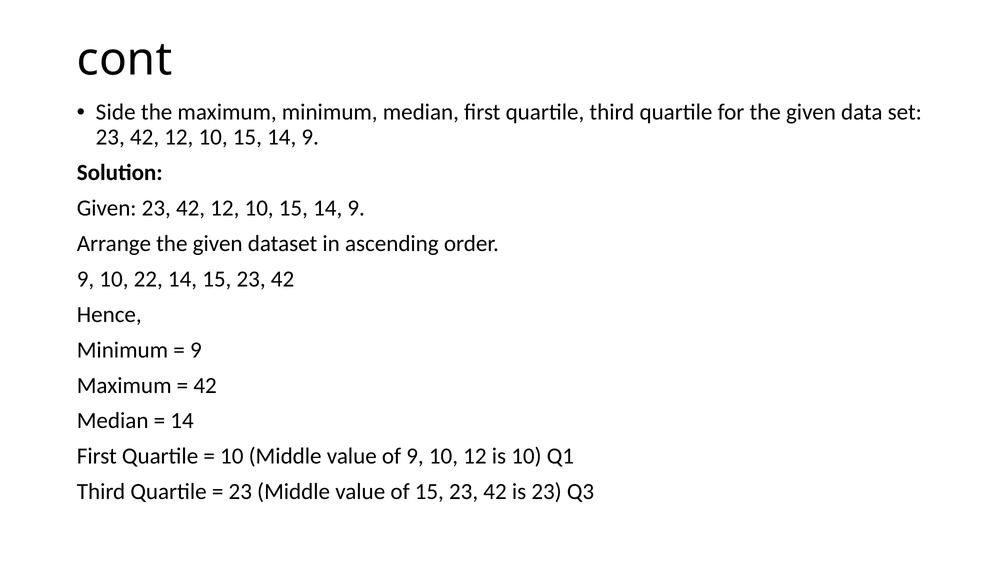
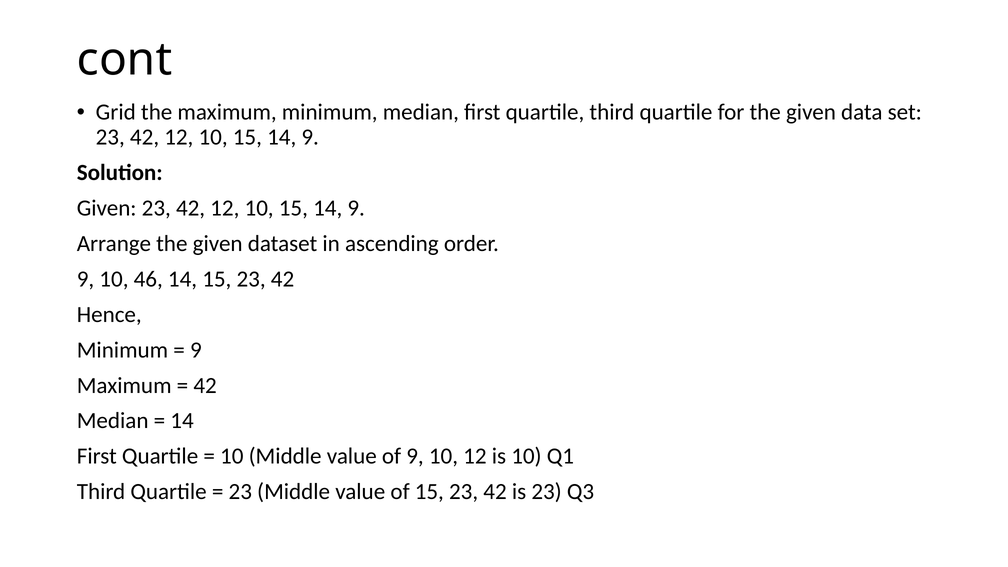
Side: Side -> Grid
22: 22 -> 46
